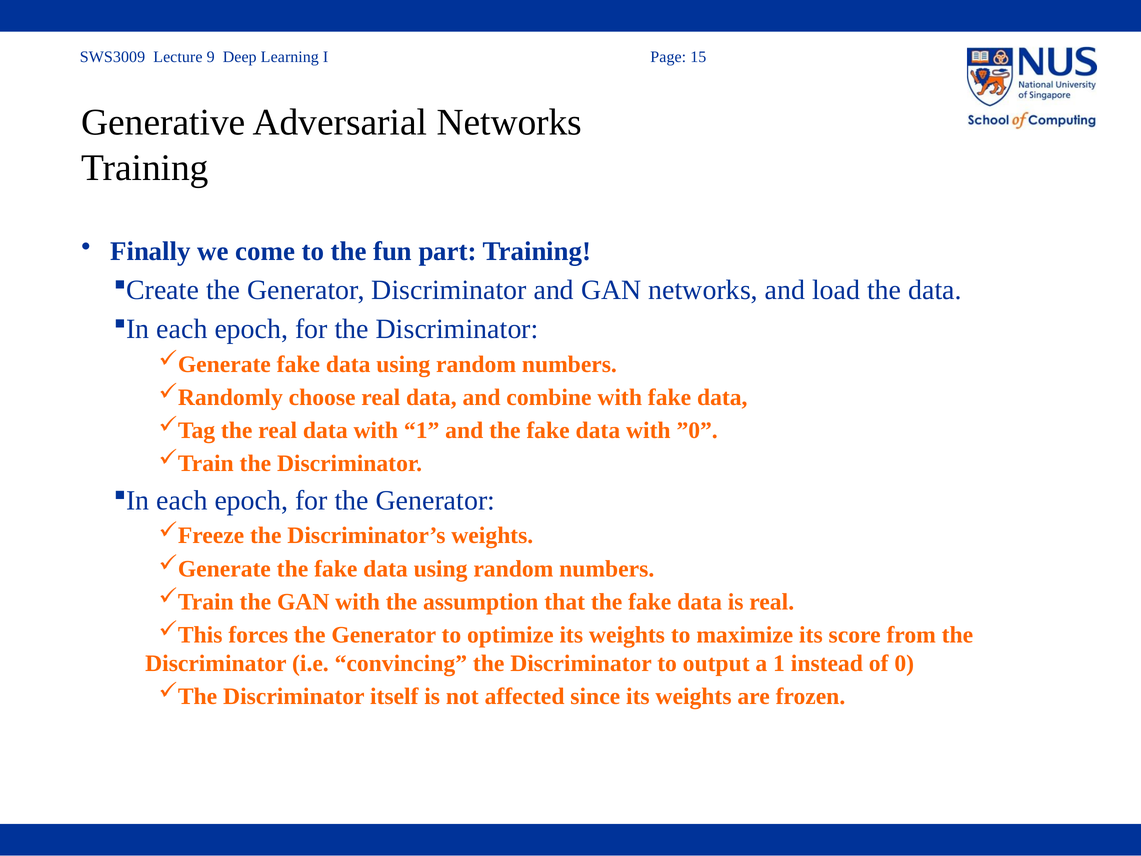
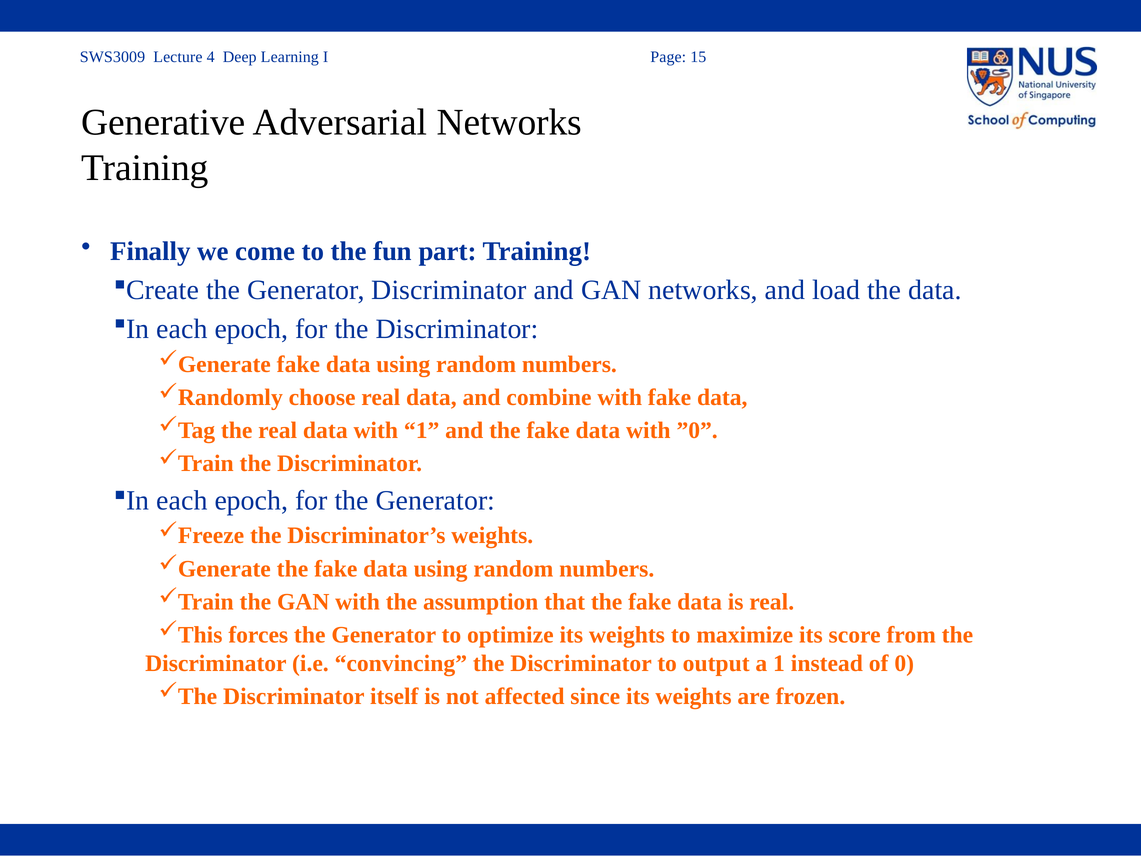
9: 9 -> 4
